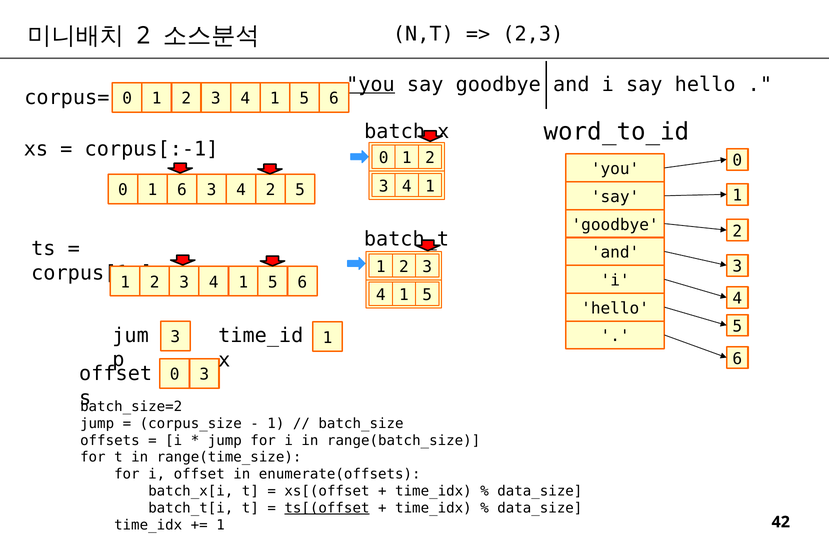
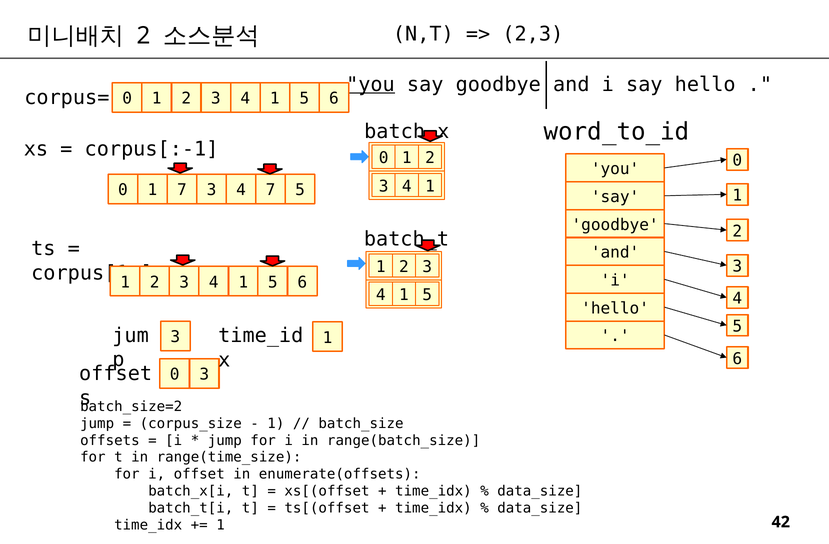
1 6: 6 -> 7
4 2: 2 -> 7
ts[(offset underline: present -> none
